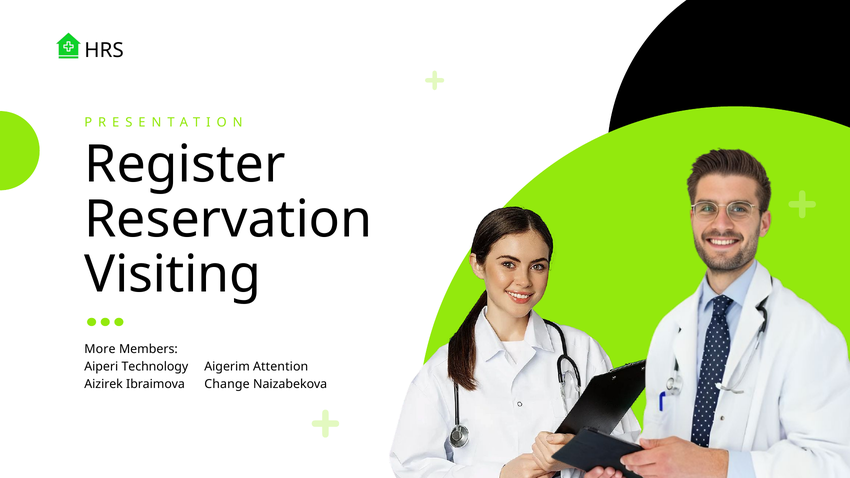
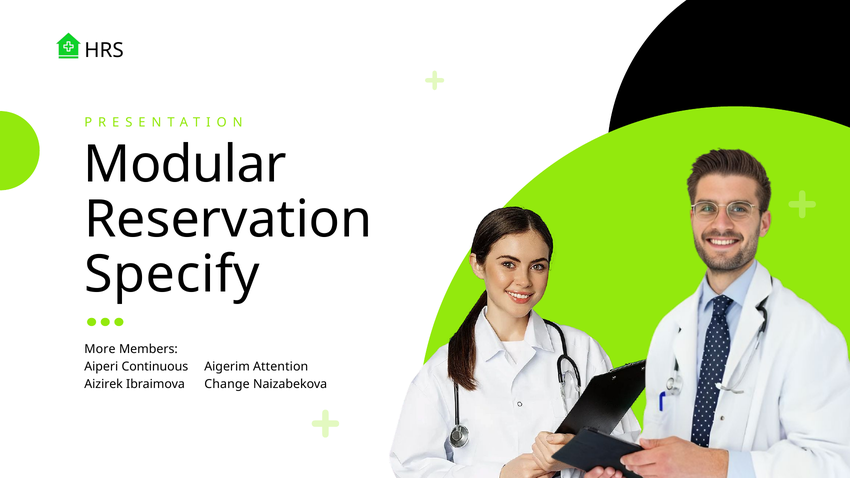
Register: Register -> Modular
Visiting: Visiting -> Specify
Technology: Technology -> Continuous
